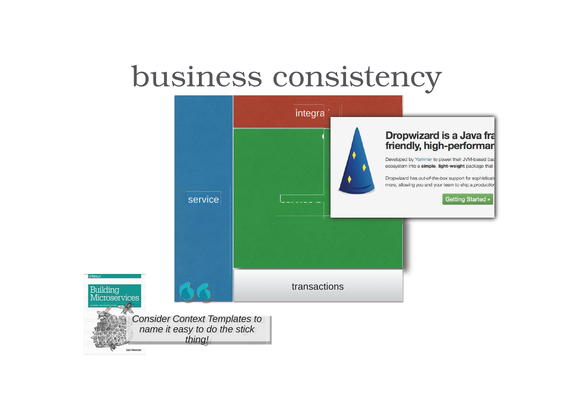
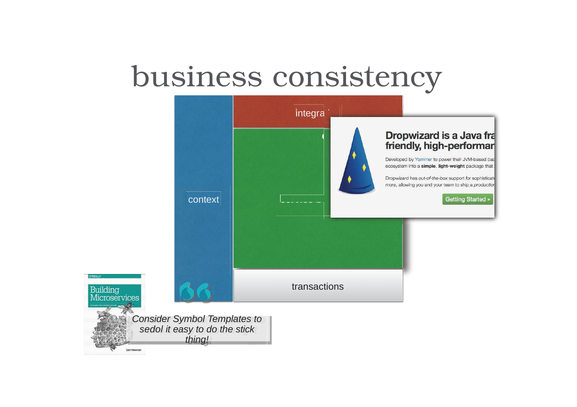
service at (204, 200): service -> context
Context: Context -> Symbol
name: name -> sedol
